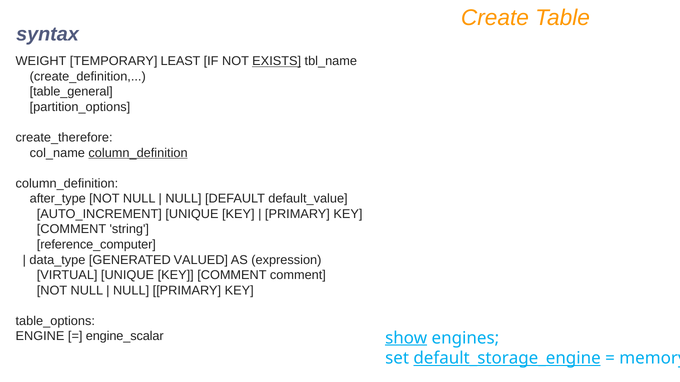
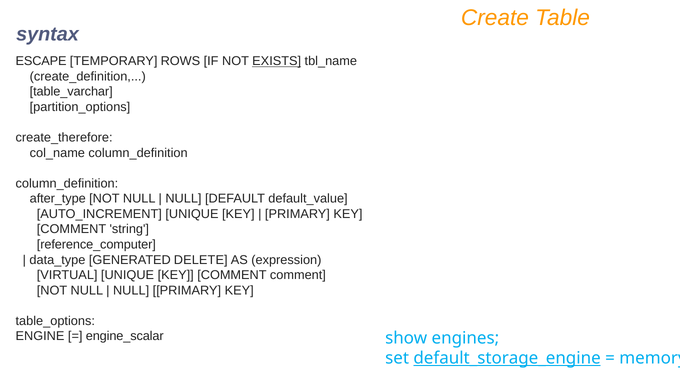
WEIGHT: WEIGHT -> ESCAPE
LEAST: LEAST -> ROWS
table_general: table_general -> table_varchar
column_definition at (138, 153) underline: present -> none
VALUED: VALUED -> DELETE
show underline: present -> none
